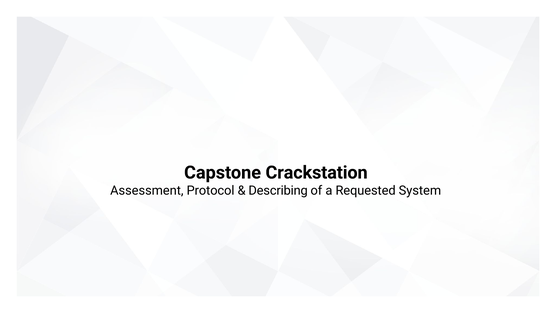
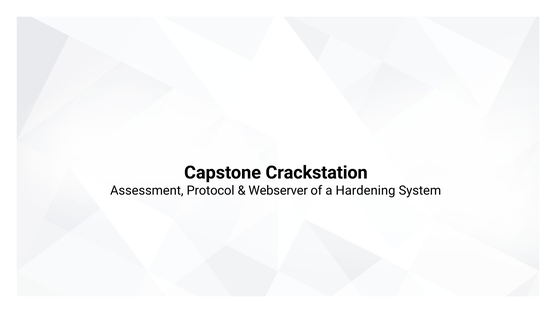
Describing: Describing -> Webserver
Requested: Requested -> Hardening
